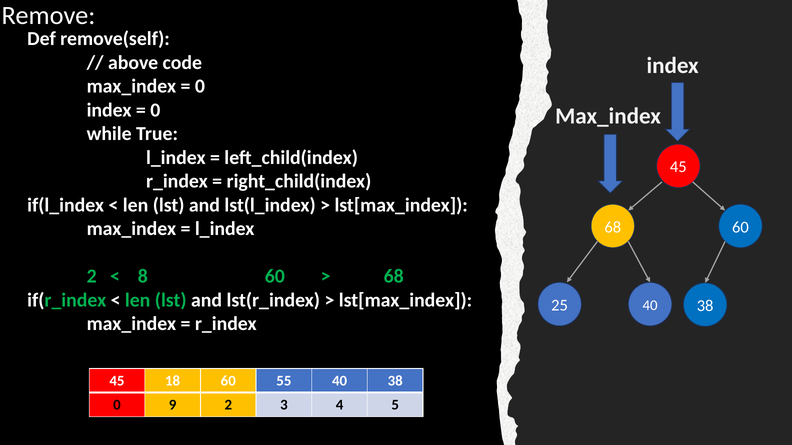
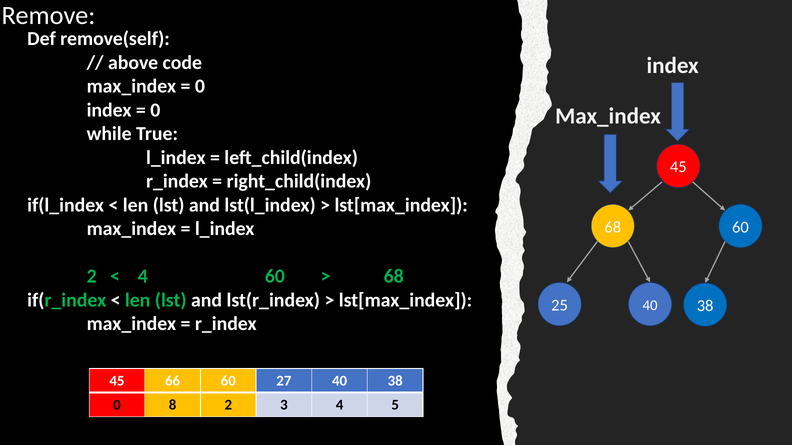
8 at (143, 277): 8 -> 4
18: 18 -> 66
55: 55 -> 27
9: 9 -> 8
